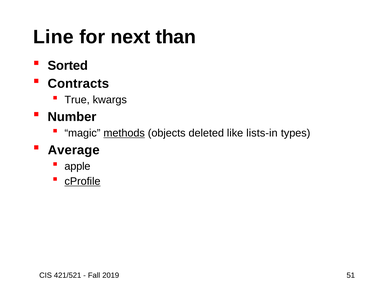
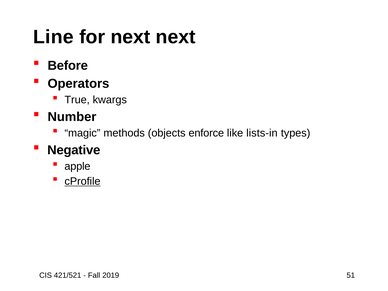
next than: than -> next
Sorted: Sorted -> Before
Contracts: Contracts -> Operators
methods underline: present -> none
deleted: deleted -> enforce
Average: Average -> Negative
